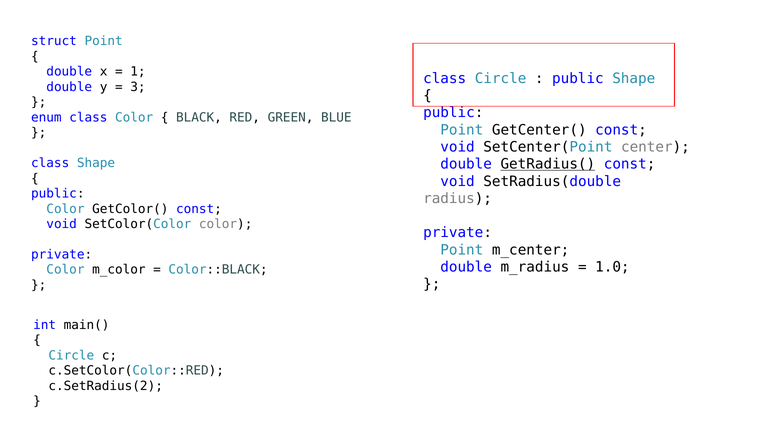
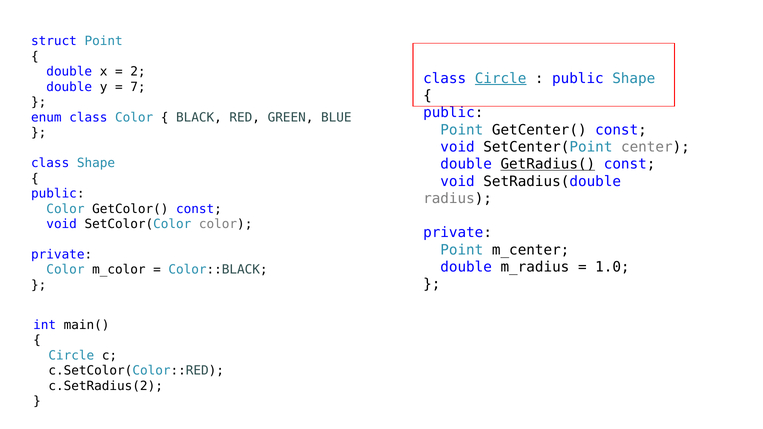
1: 1 -> 2
Circle at (501, 78) underline: none -> present
3: 3 -> 7
